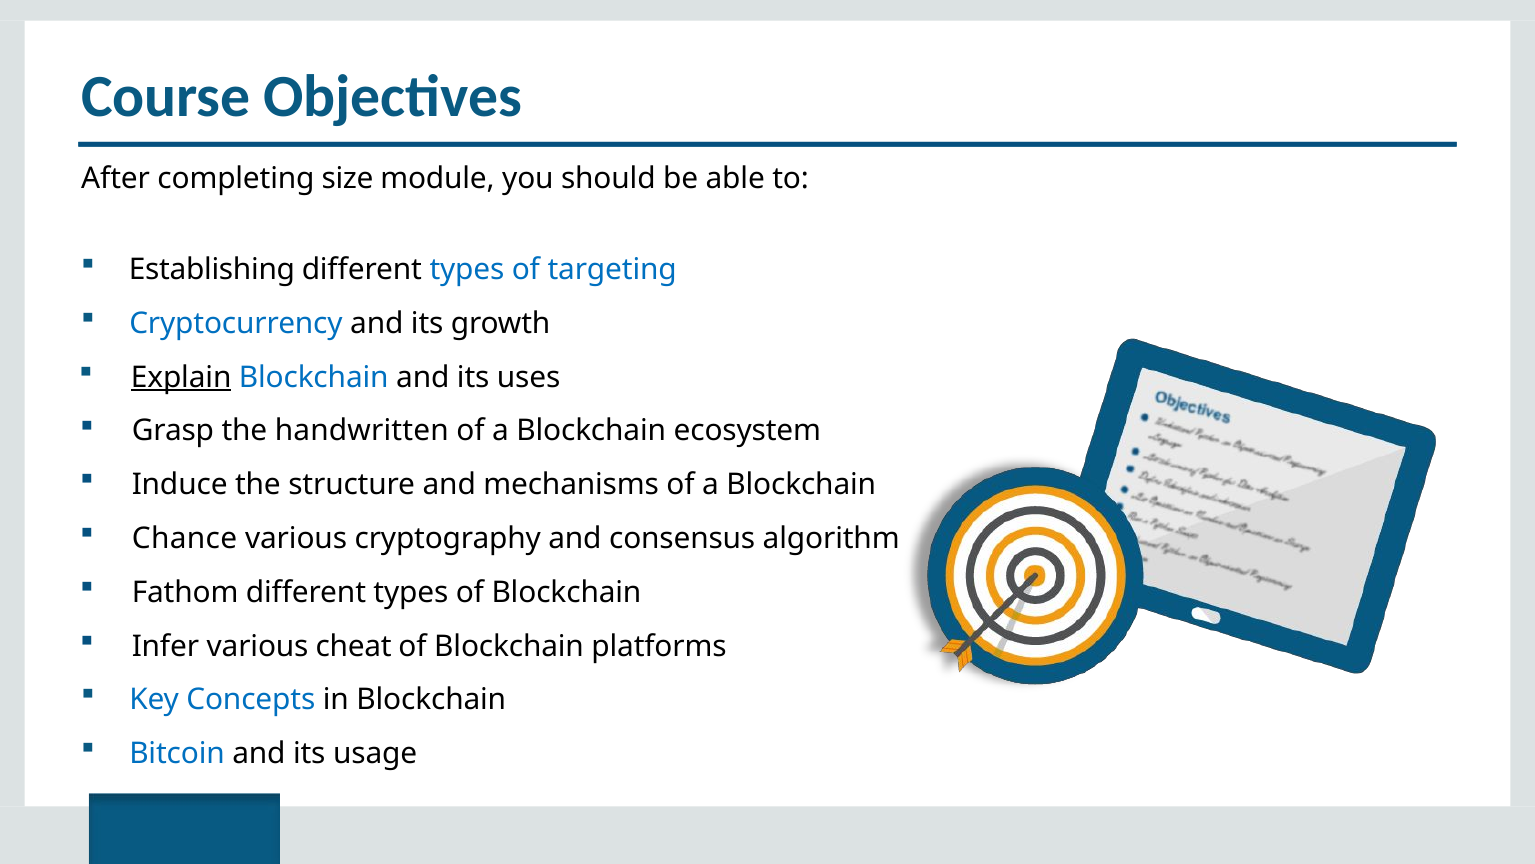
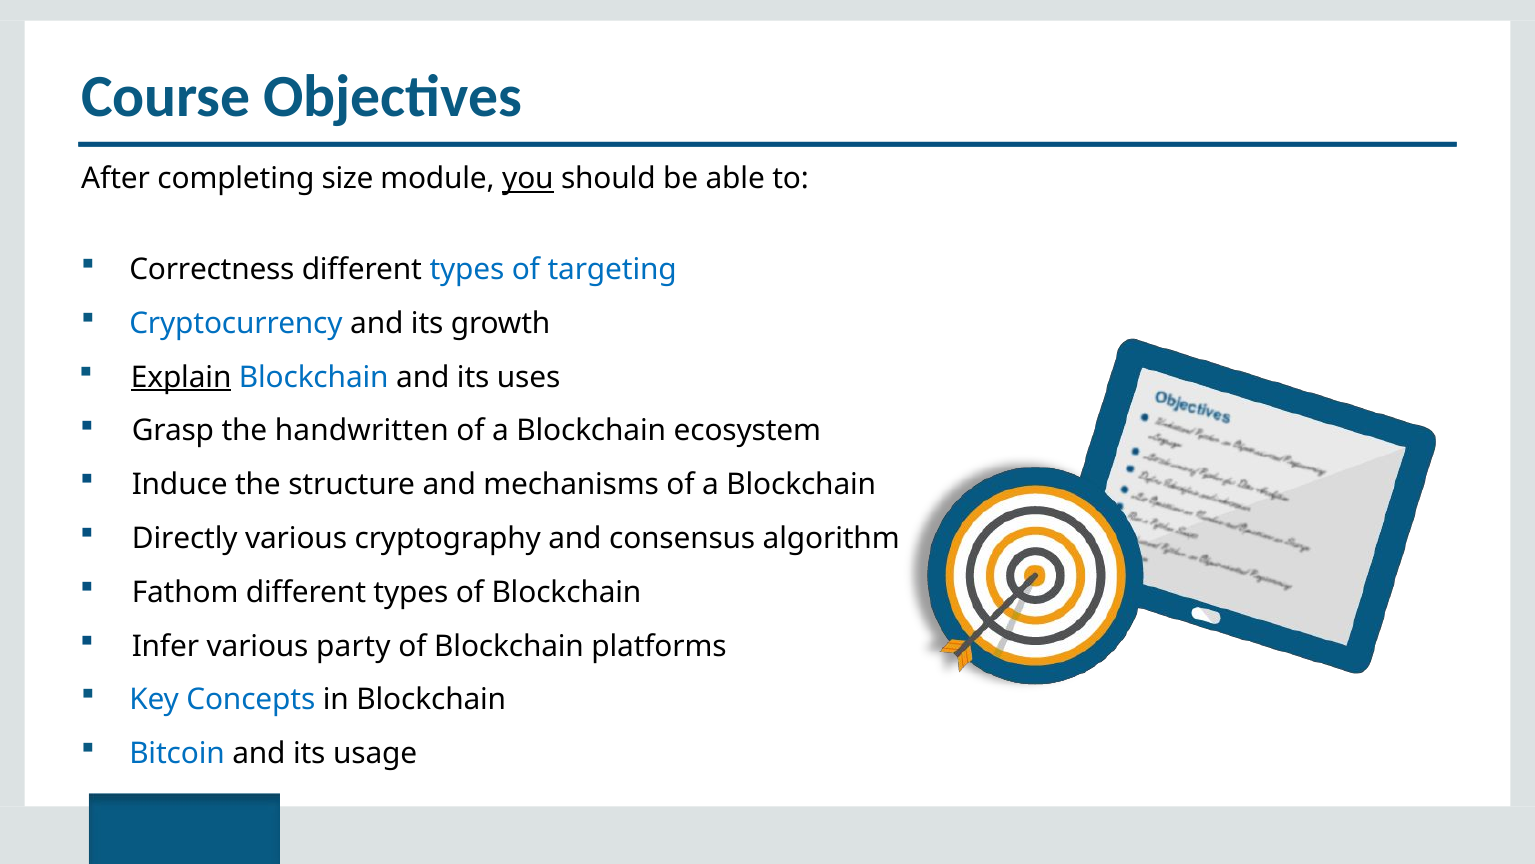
you underline: none -> present
Establishing: Establishing -> Correctness
Chance: Chance -> Directly
cheat: cheat -> party
